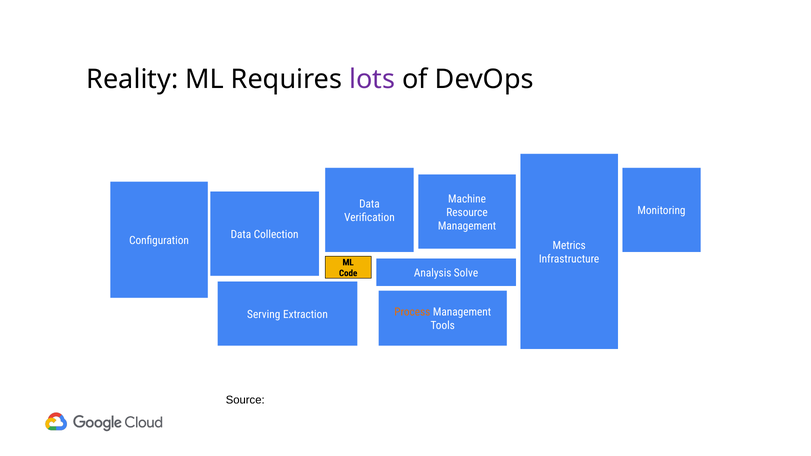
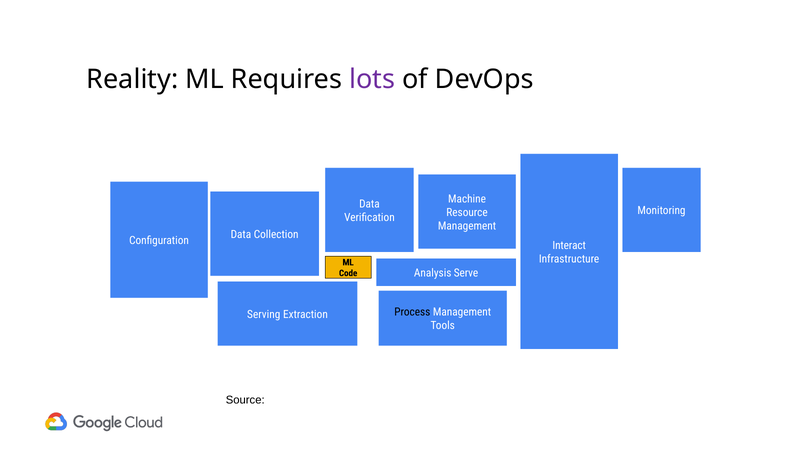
Metrics: Metrics -> Interact
Solve: Solve -> Serve
Process colour: orange -> black
